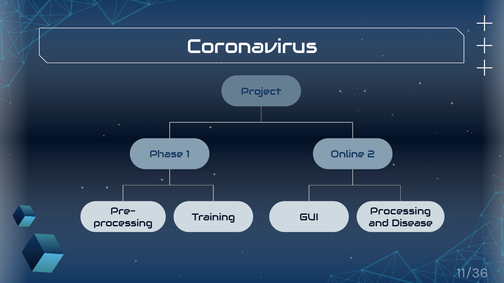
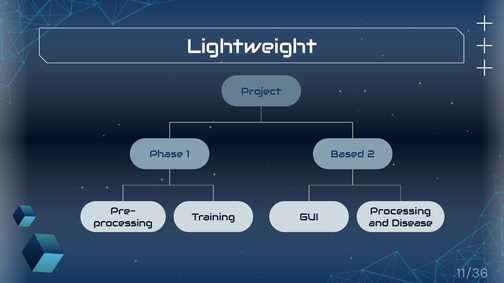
Coronavirus: Coronavirus -> Lightweight
Online: Online -> Based
